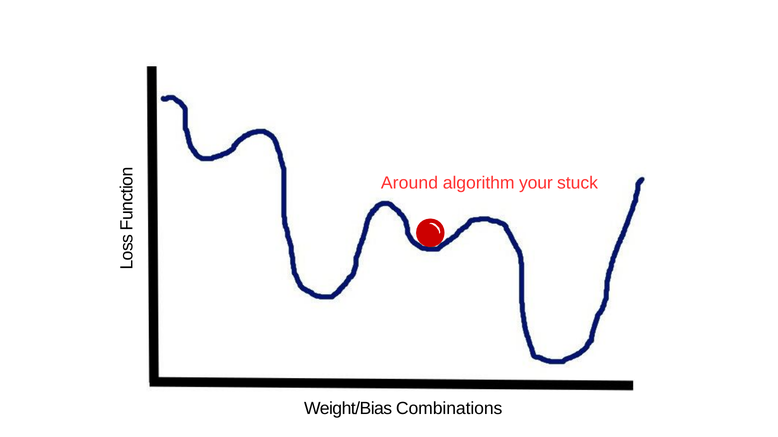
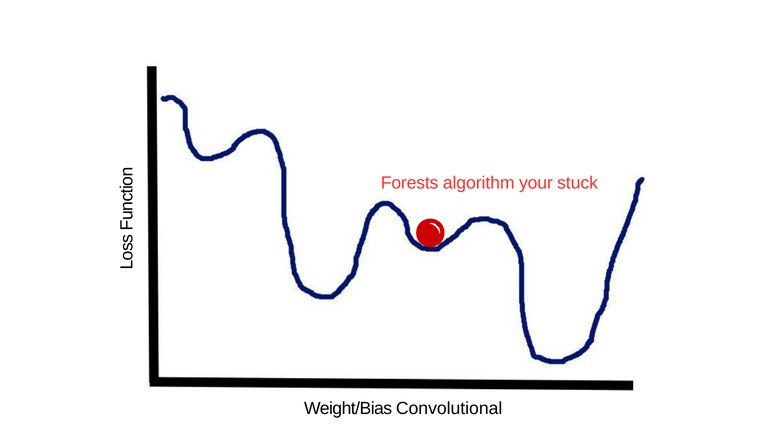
Around: Around -> Forests
Combinations: Combinations -> Convolutional
